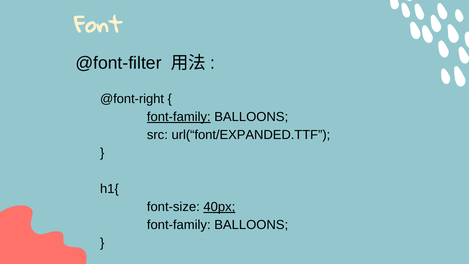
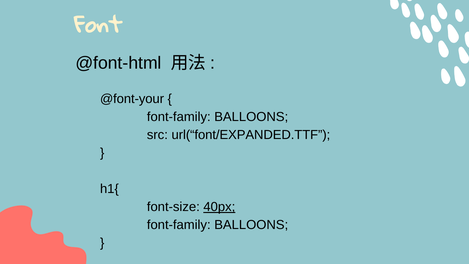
@font-filter: @font-filter -> @font-html
@font-right: @font-right -> @font-your
font-family at (179, 117) underline: present -> none
